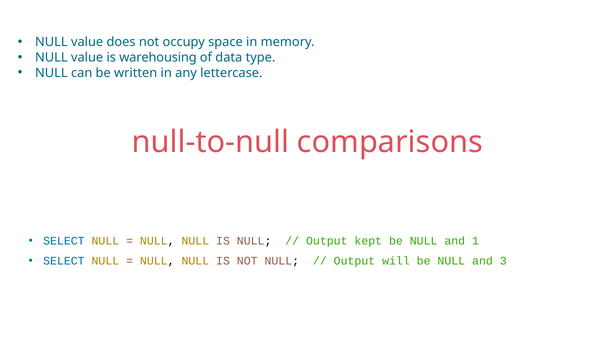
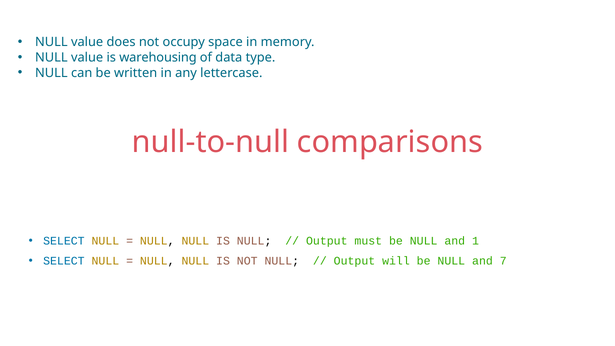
kept: kept -> must
3: 3 -> 7
